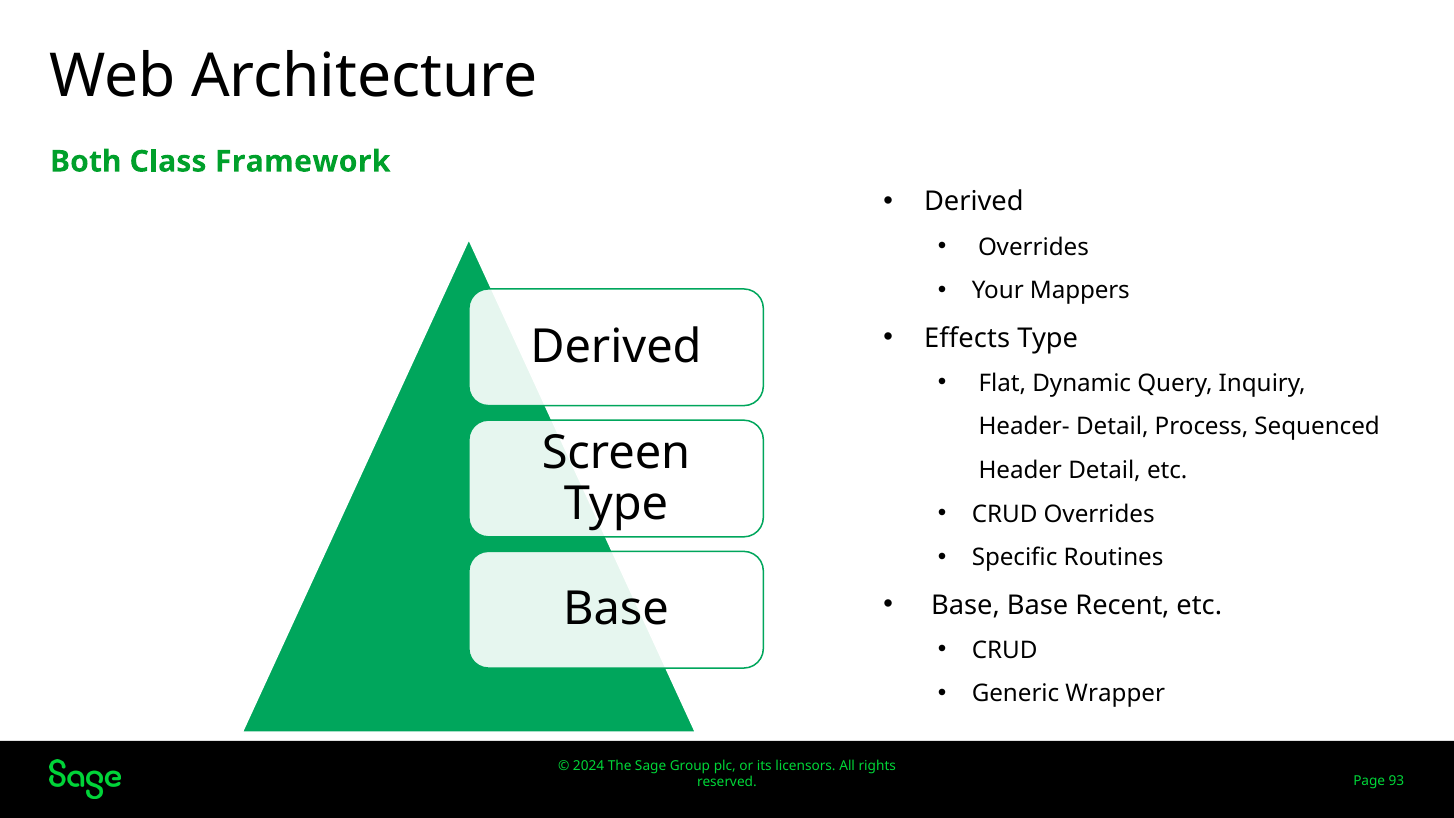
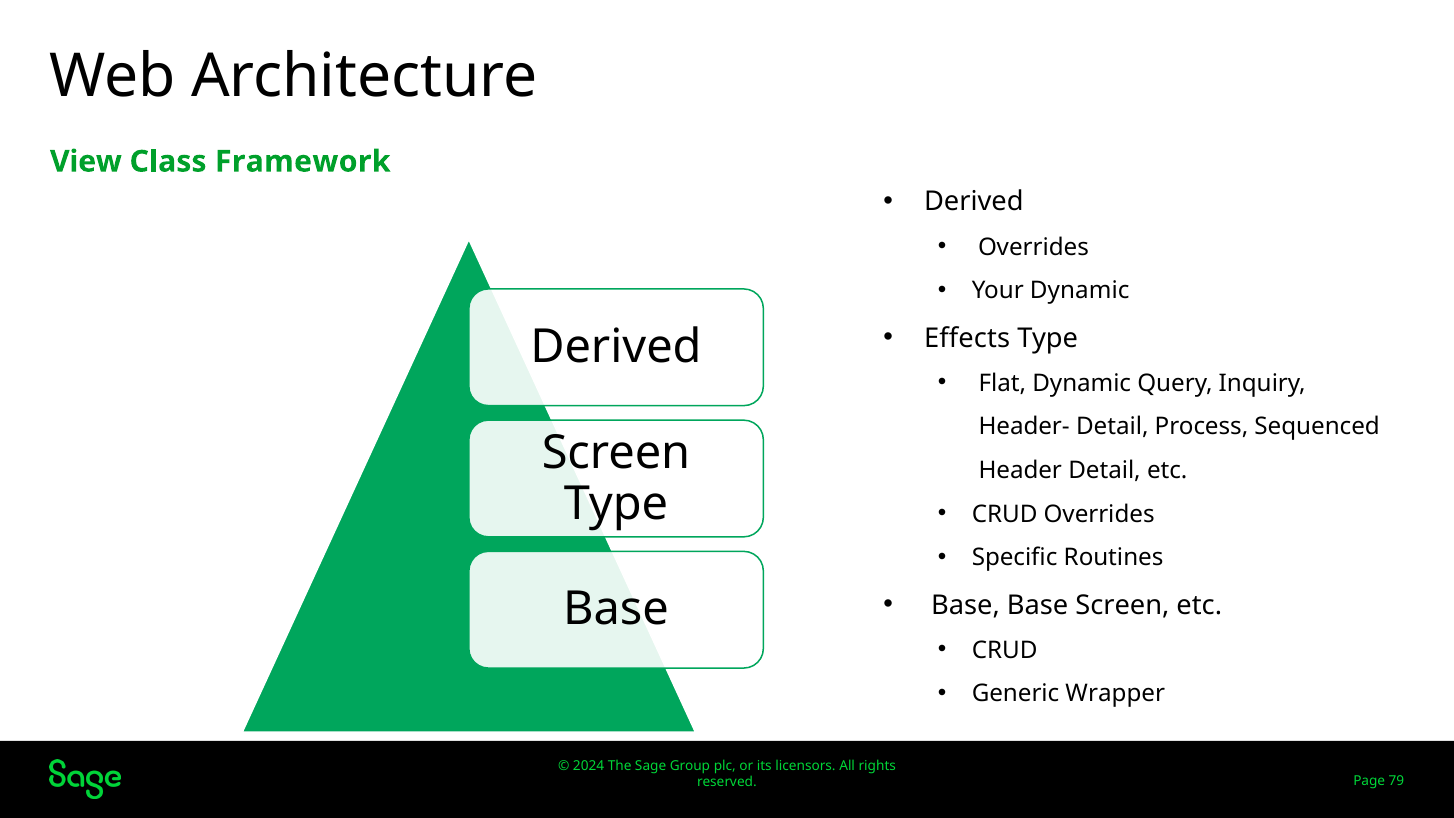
Both: Both -> View
Your Mappers: Mappers -> Dynamic
Base Recent: Recent -> Screen
93: 93 -> 79
